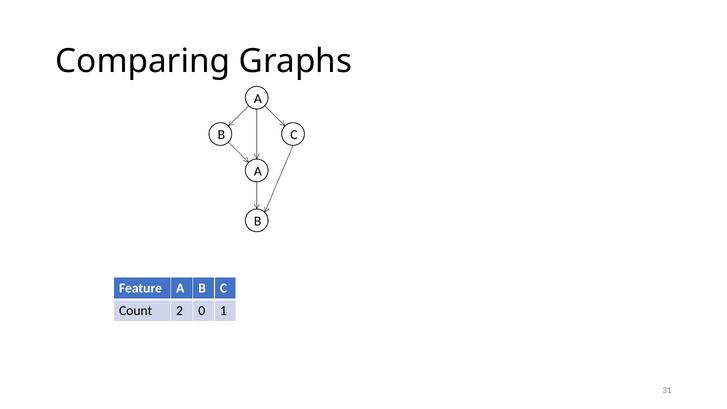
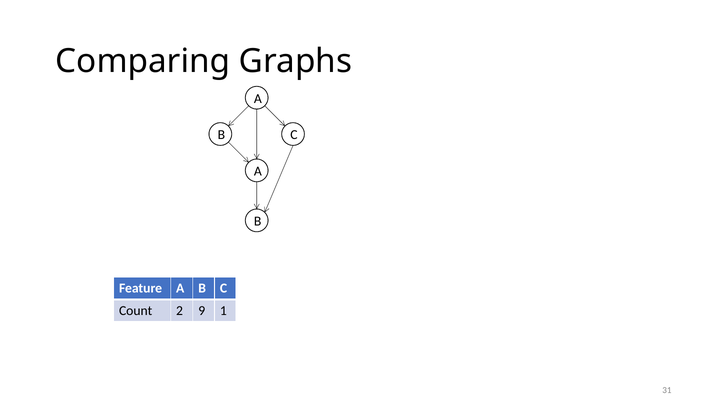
0: 0 -> 9
